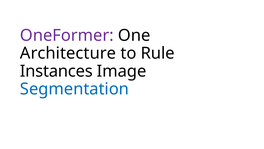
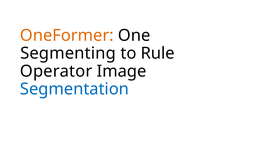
OneFormer colour: purple -> orange
Architecture: Architecture -> Segmenting
Instances: Instances -> Operator
